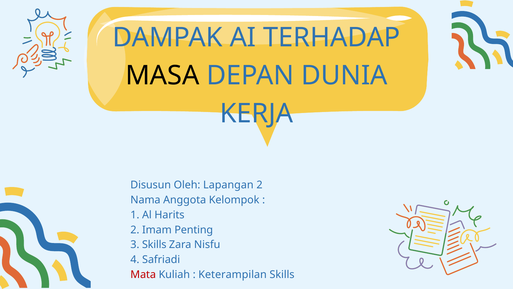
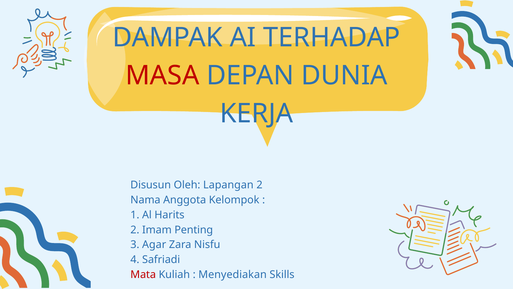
MASA colour: black -> red
3 Skills: Skills -> Agar
Keterampilan: Keterampilan -> Menyediakan
